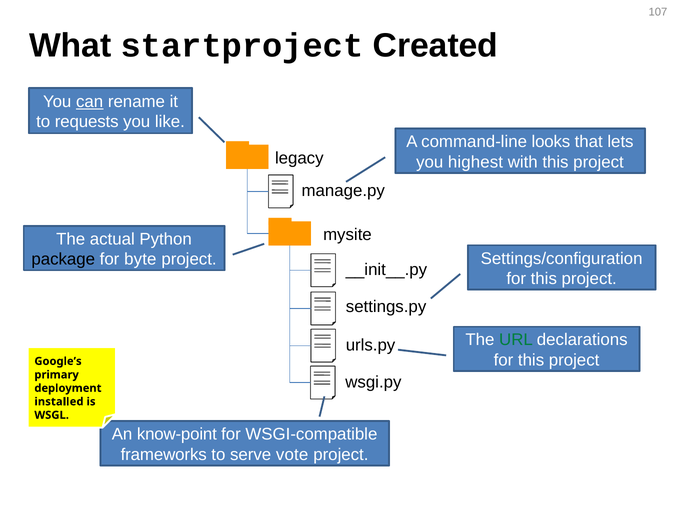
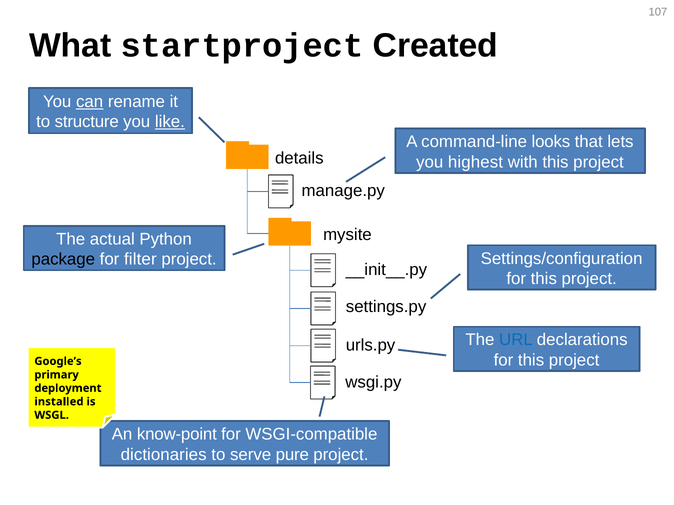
requests: requests -> structure
like underline: none -> present
legacy: legacy -> details
byte: byte -> filter
URL colour: green -> blue
frameworks: frameworks -> dictionaries
vote: vote -> pure
